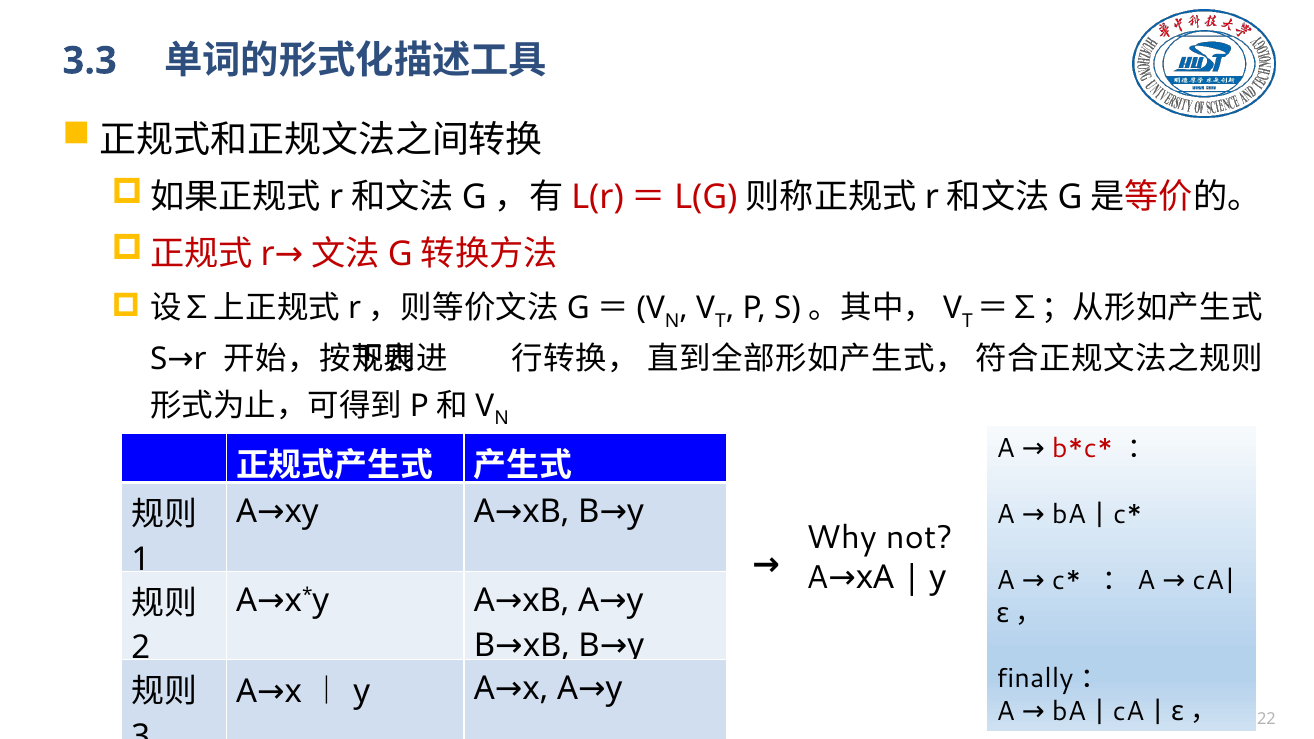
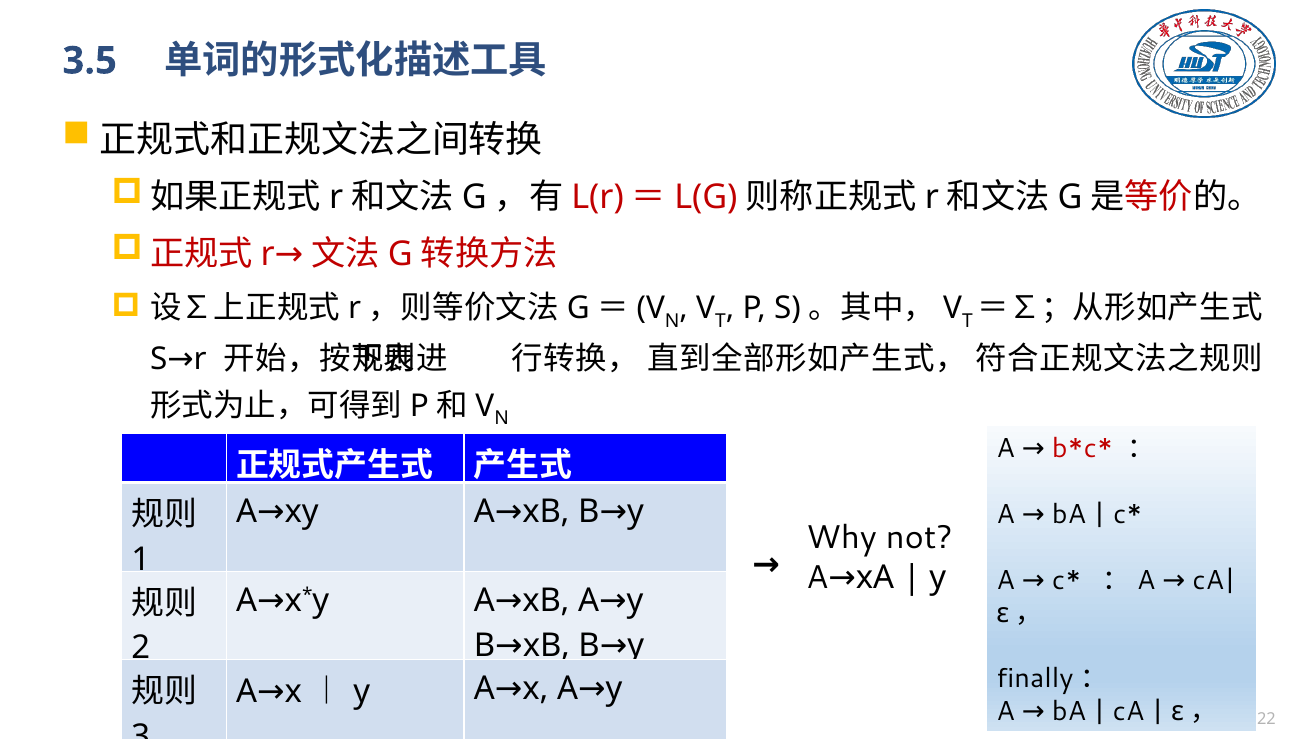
3.3: 3.3 -> 3.5
